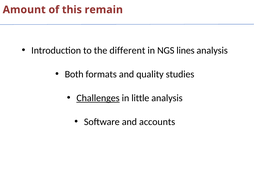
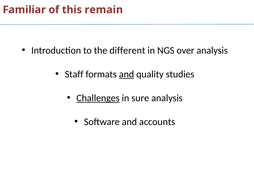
Amount: Amount -> Familiar
lines: lines -> over
Both: Both -> Staff
and at (127, 74) underline: none -> present
little: little -> sure
